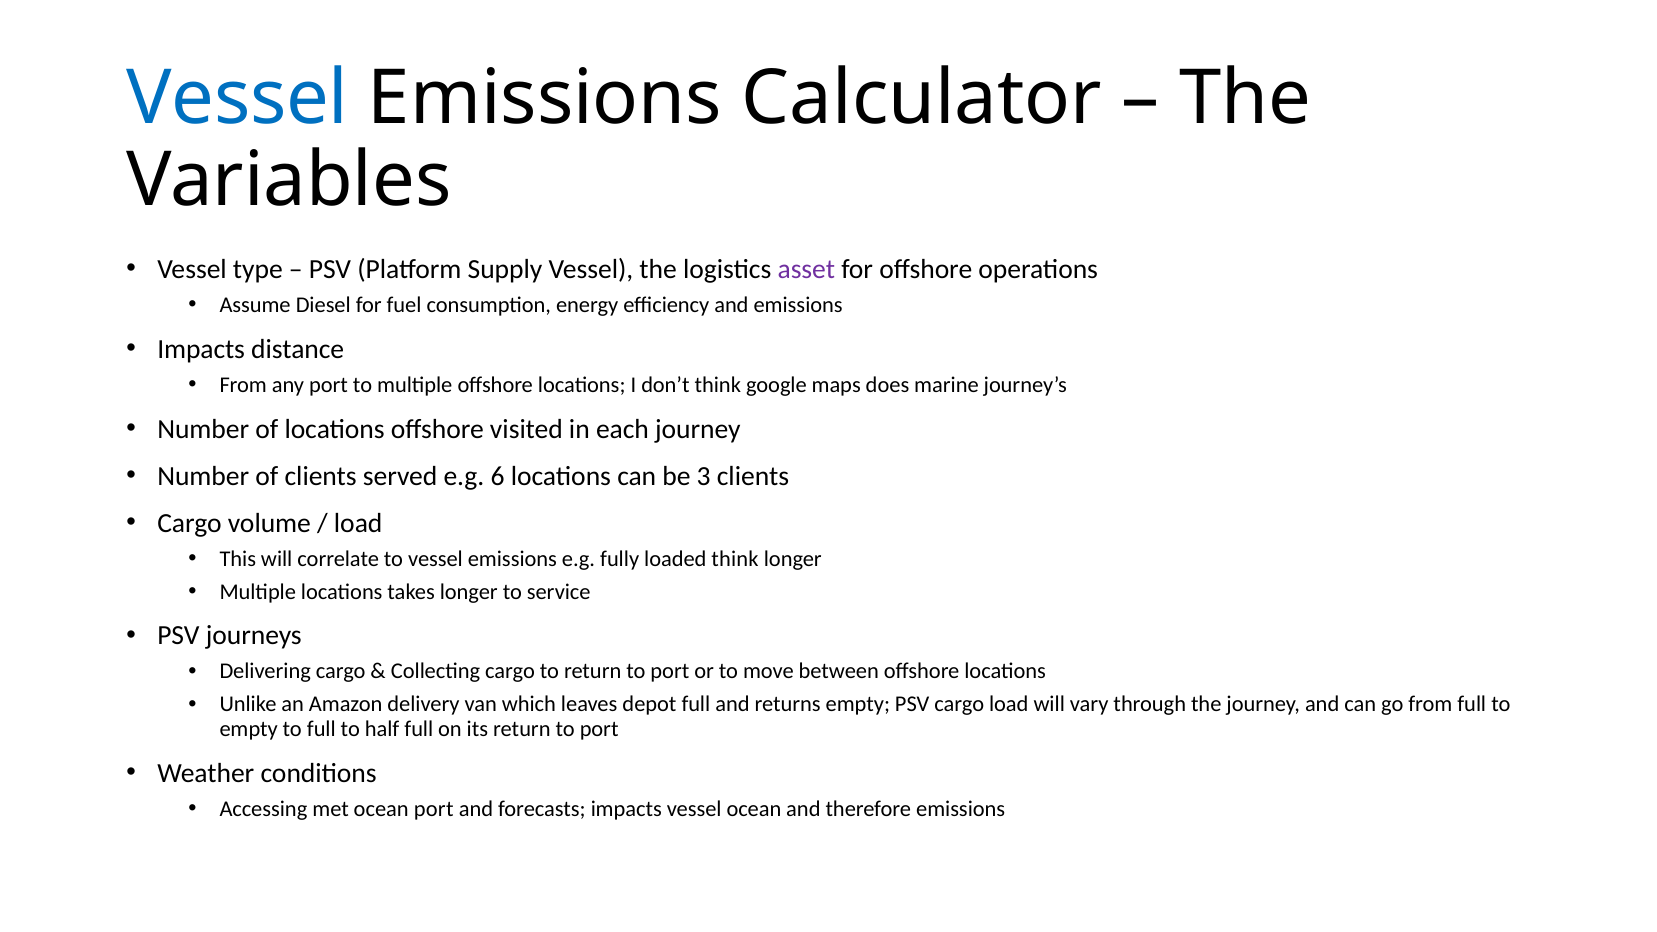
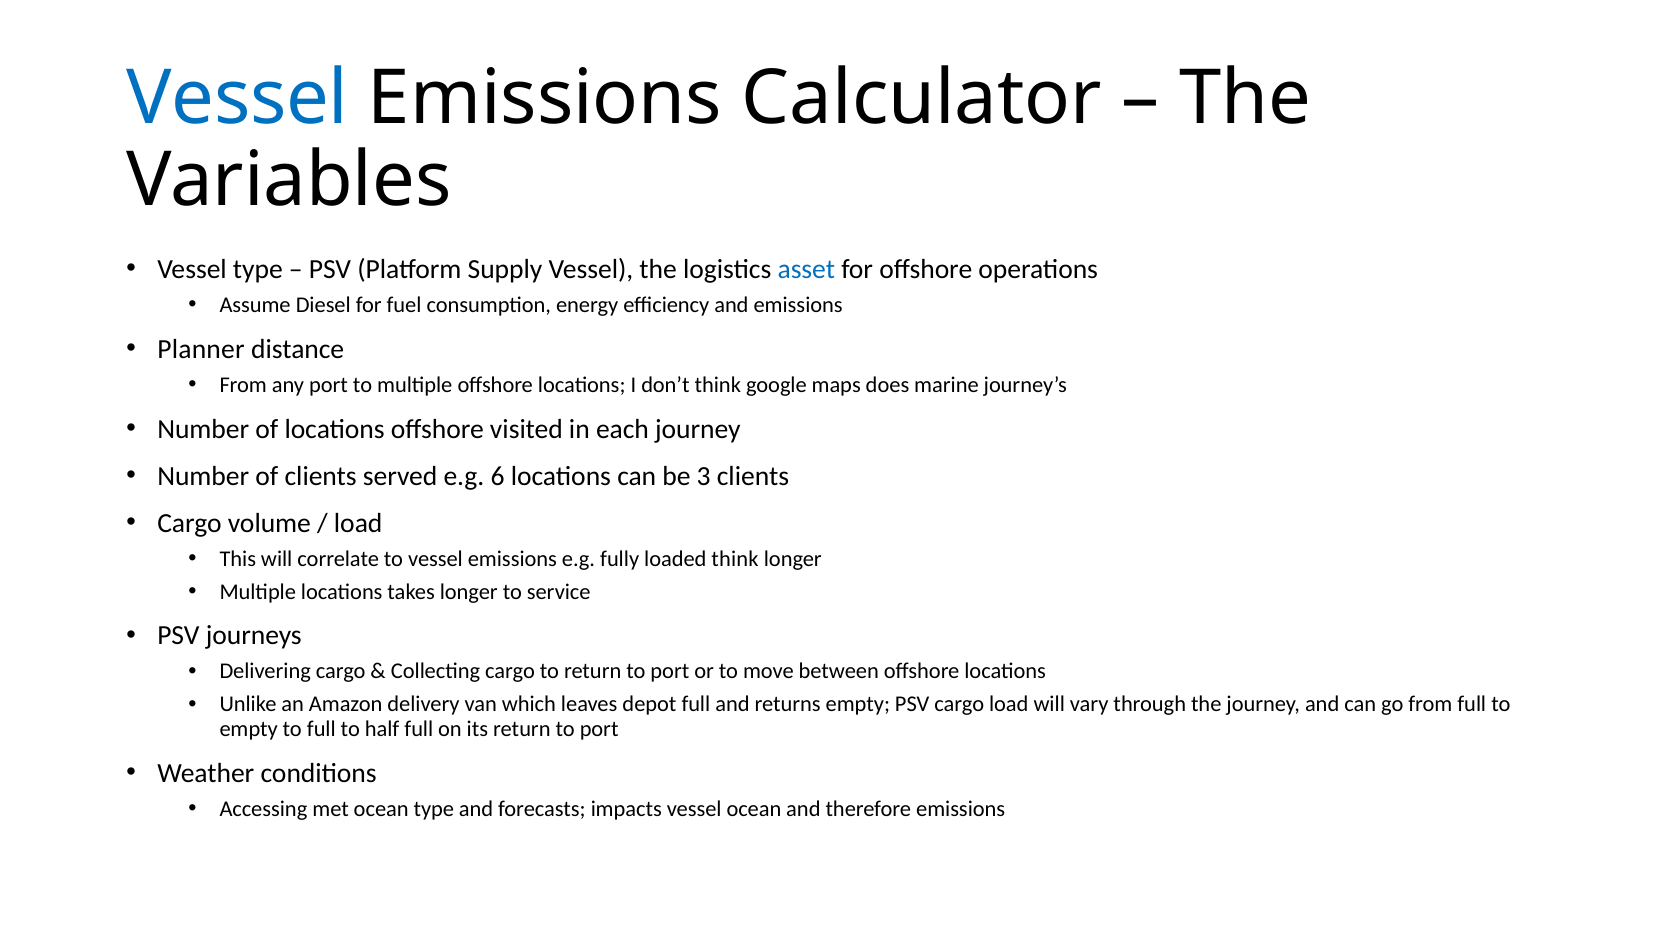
asset colour: purple -> blue
Impacts at (201, 349): Impacts -> Planner
ocean port: port -> type
